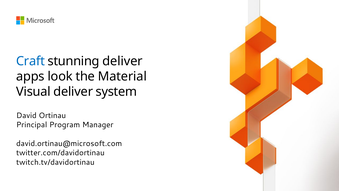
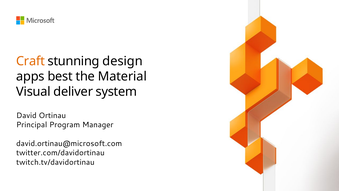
Craft colour: blue -> orange
stunning deliver: deliver -> design
look: look -> best
